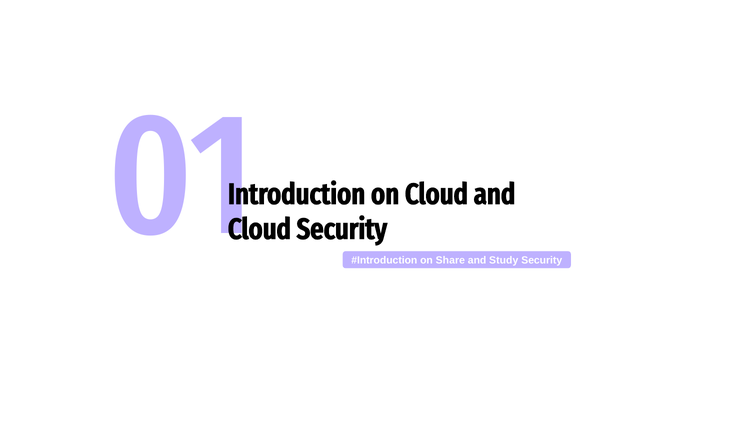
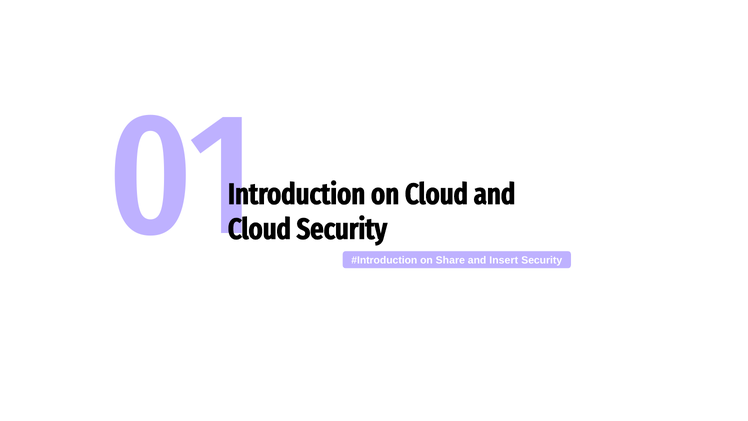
Study: Study -> Insert
